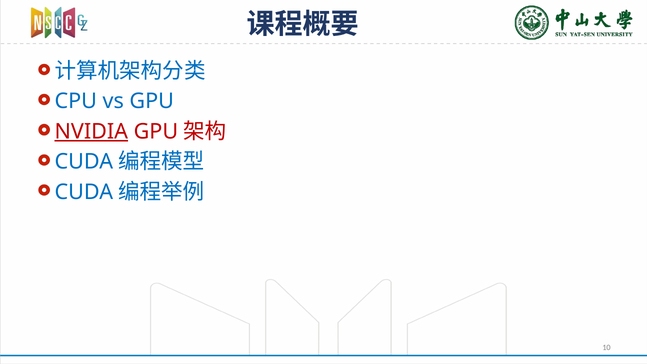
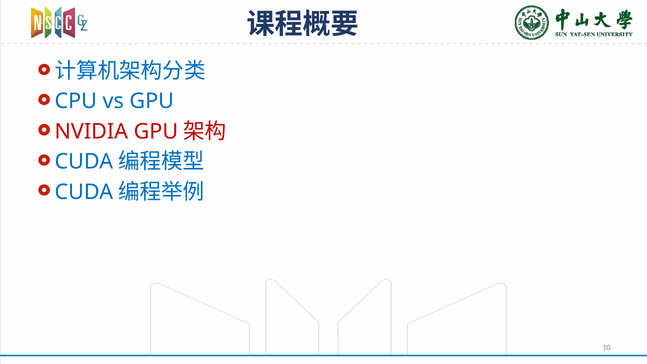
NVIDIA underline: present -> none
